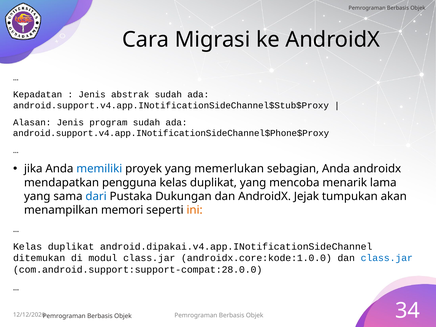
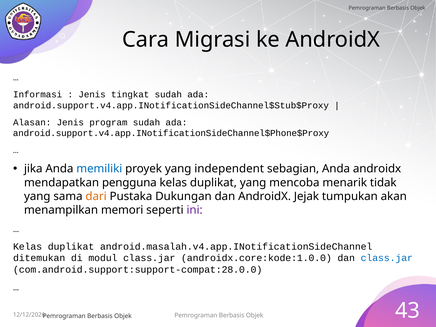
Kepadatan: Kepadatan -> Informasi
abstrak: abstrak -> tingkat
memerlukan: memerlukan -> independent
lama: lama -> tidak
dari colour: blue -> orange
ini colour: orange -> purple
android.dipakai.v4.app.INotificationSideChannel: android.dipakai.v4.app.INotificationSideChannel -> android.masalah.v4.app.INotificationSideChannel
34: 34 -> 43
